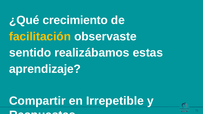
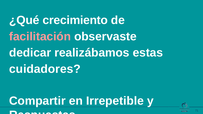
facilitación colour: yellow -> pink
sentido: sentido -> dedicar
aprendizaje: aprendizaje -> cuidadores
